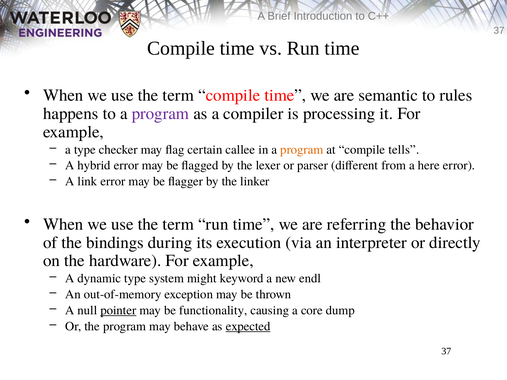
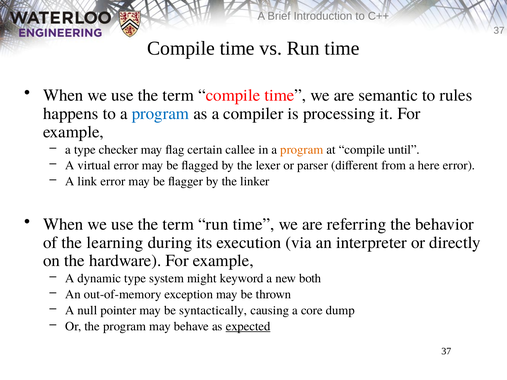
program at (160, 114) colour: purple -> blue
tells: tells -> until
hybrid: hybrid -> virtual
bindings: bindings -> learning
endl: endl -> both
pointer underline: present -> none
functionality: functionality -> syntactically
